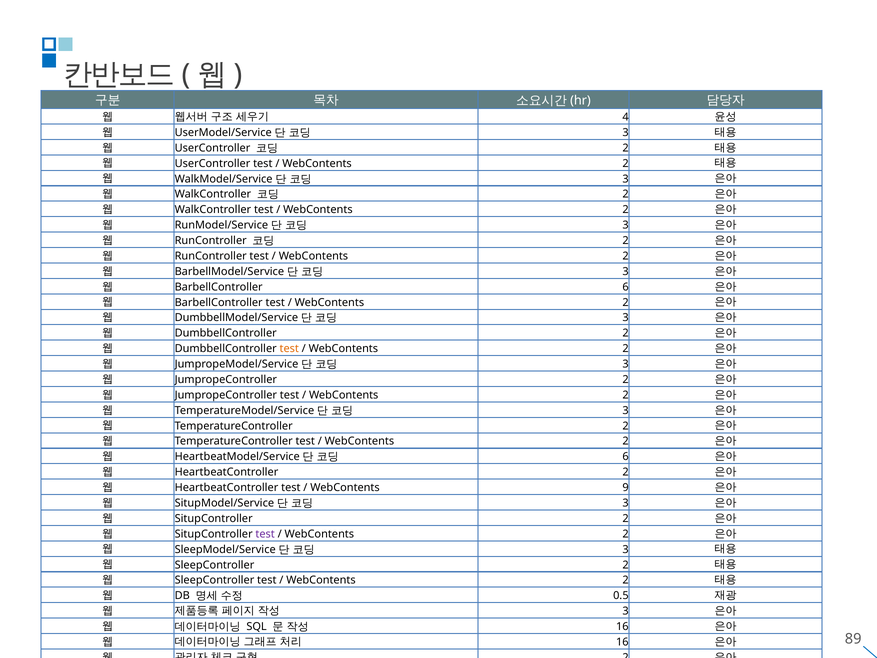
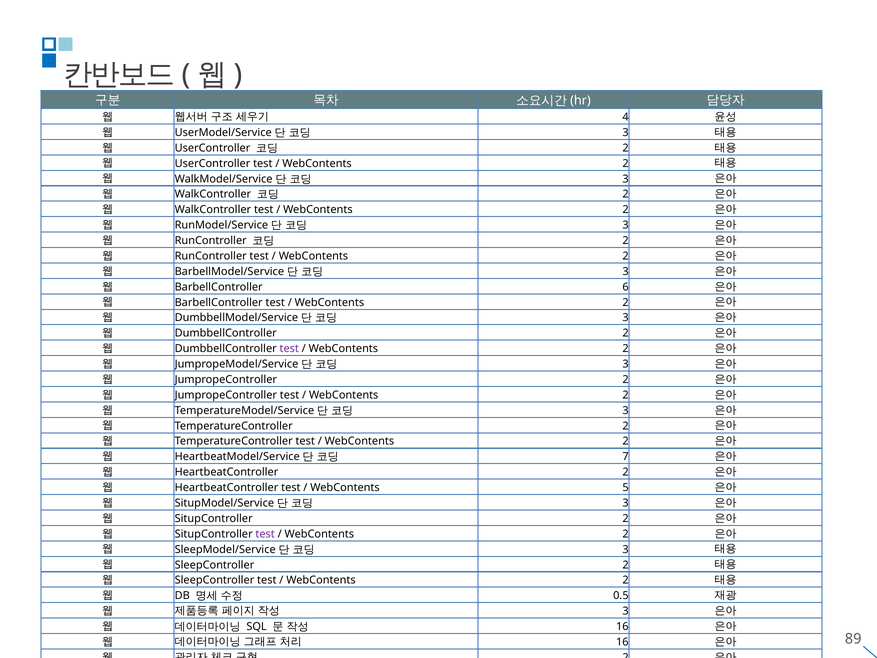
test at (289, 349) colour: orange -> purple
6 at (626, 457): 6 -> 7
9: 9 -> 5
